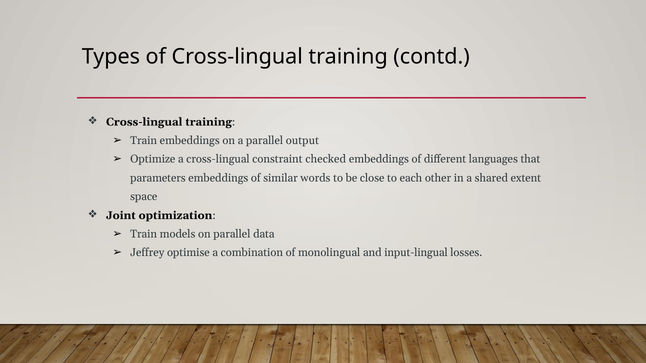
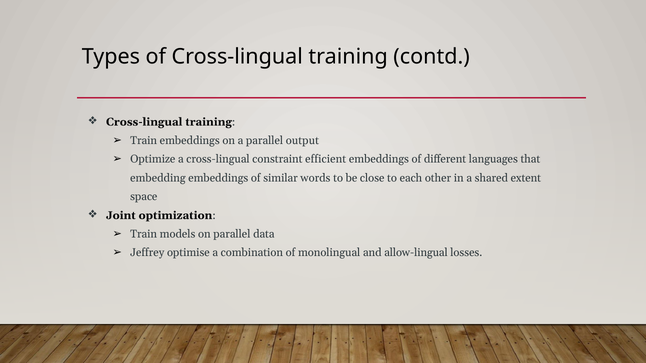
checked: checked -> efficient
parameters: parameters -> embedding
input-lingual: input-lingual -> allow-lingual
